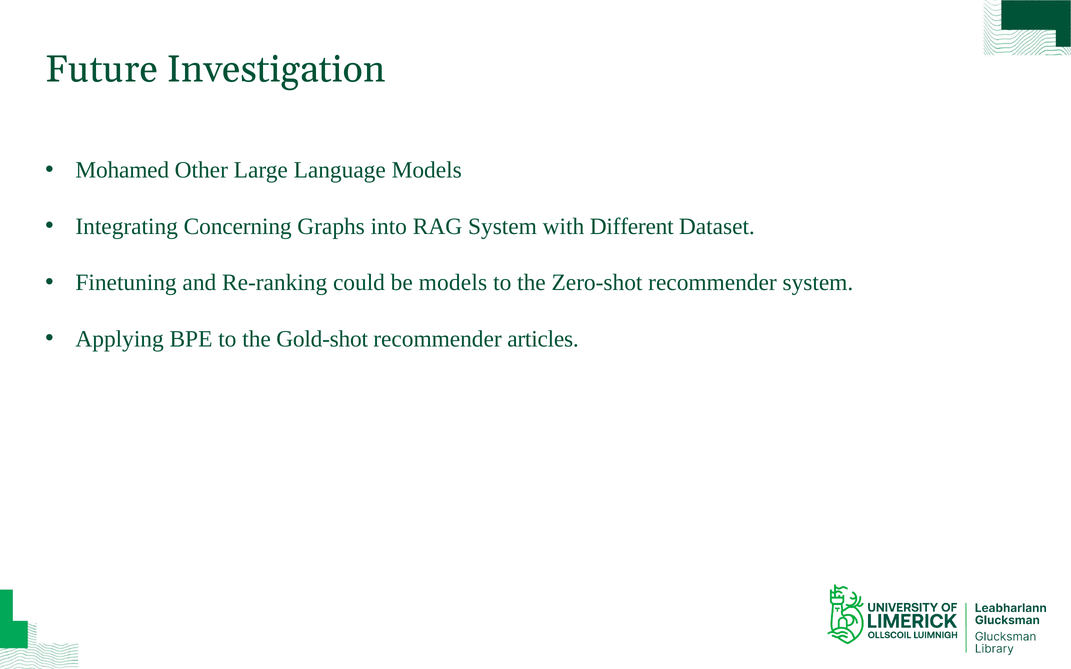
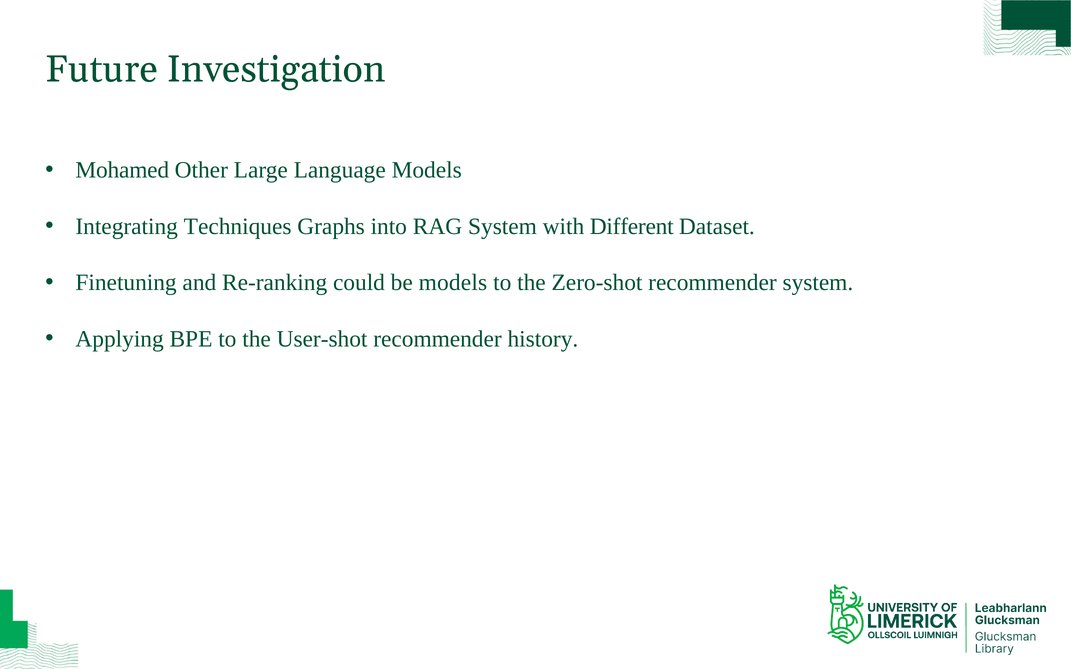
Concerning: Concerning -> Techniques
Gold-shot: Gold-shot -> User-shot
articles: articles -> history
